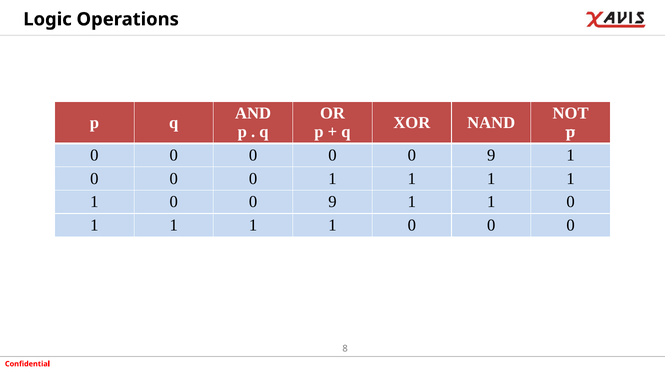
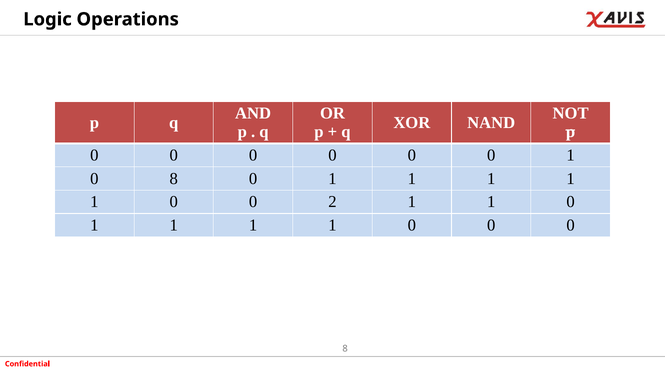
9 at (491, 155): 9 -> 0
0 at (174, 179): 0 -> 8
1 0 0 9: 9 -> 2
